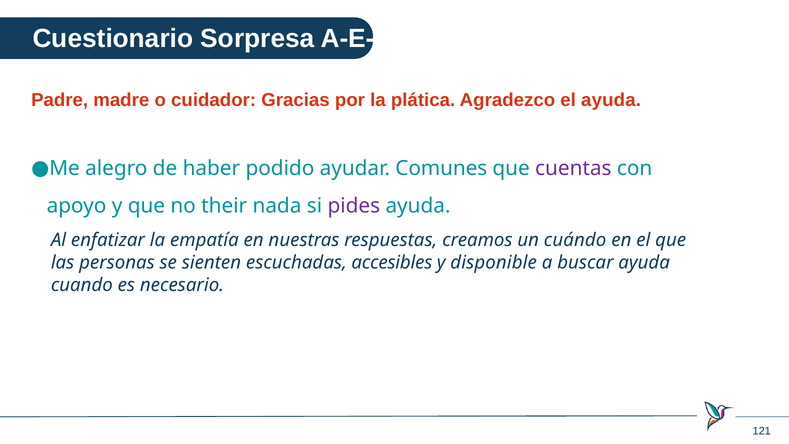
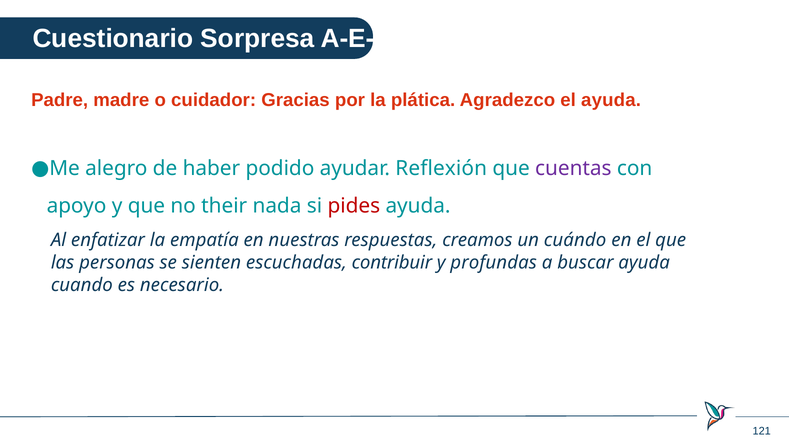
Comunes: Comunes -> Reflexión
pides colour: purple -> red
accesibles: accesibles -> contribuir
disponible: disponible -> profundas
